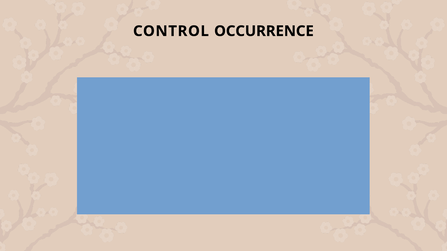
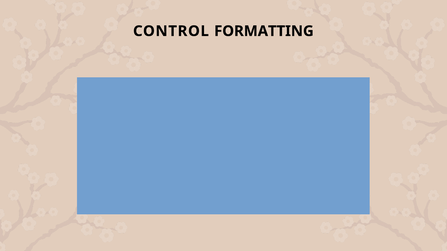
OCCURRENCE: OCCURRENCE -> FORMATTING
